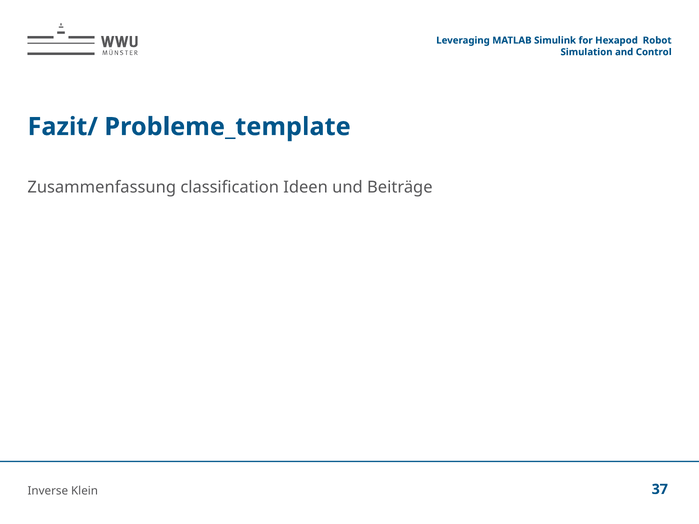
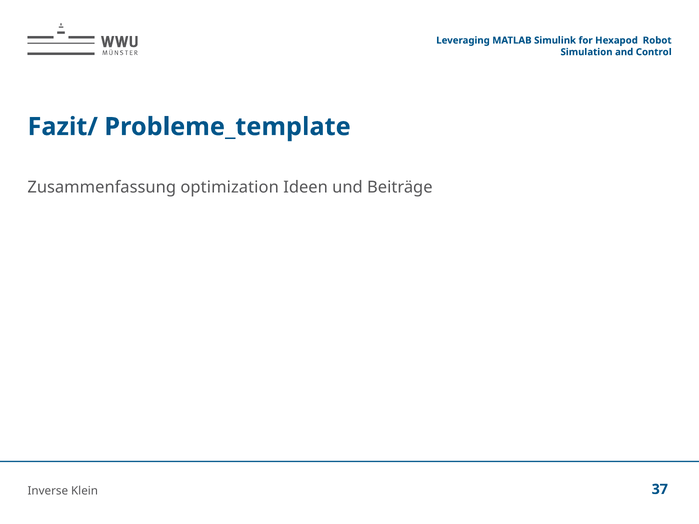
classification: classification -> optimization
